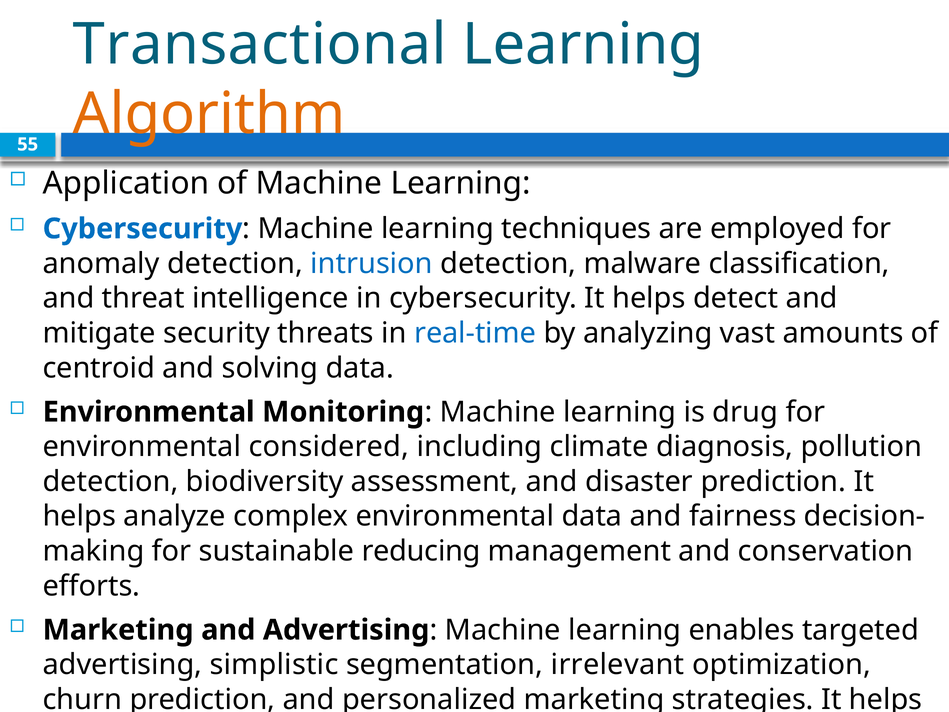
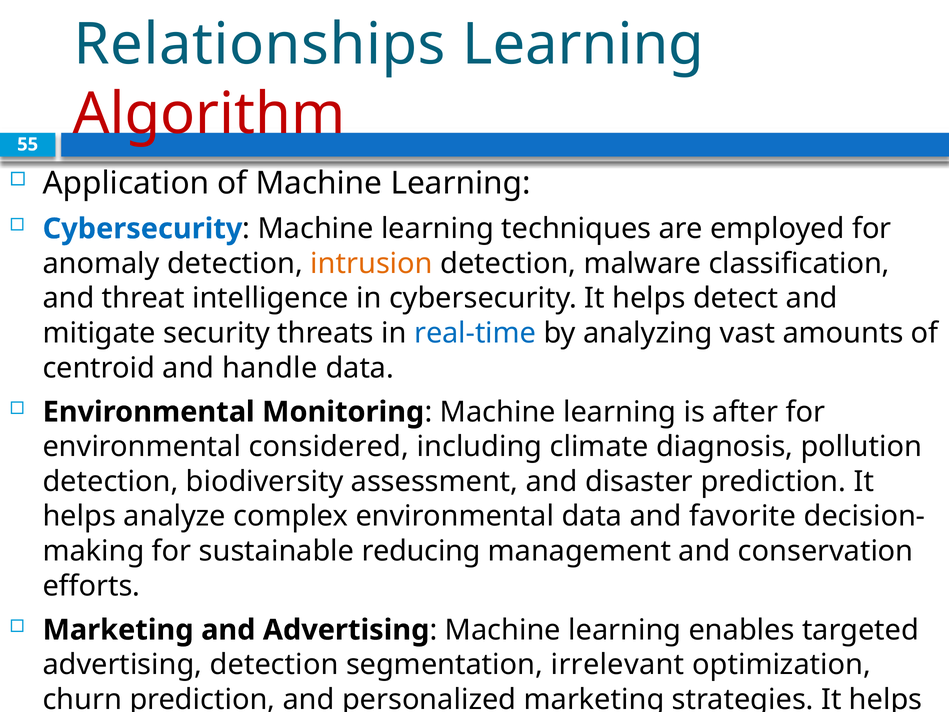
Transactional: Transactional -> Relationships
Algorithm colour: orange -> red
intrusion colour: blue -> orange
solving: solving -> handle
drug: drug -> after
fairness: fairness -> favorite
advertising simplistic: simplistic -> detection
